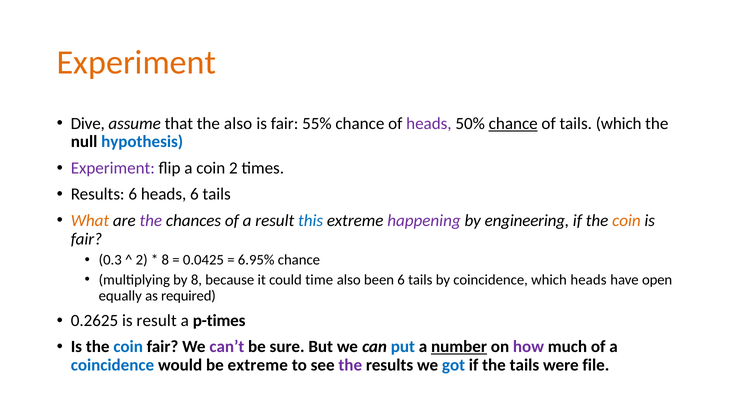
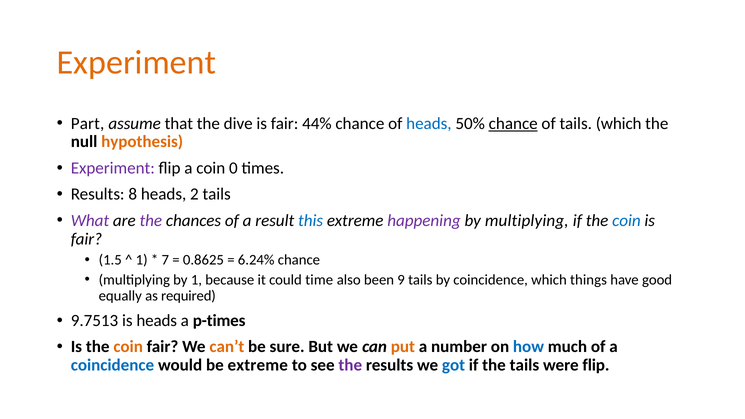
Dive: Dive -> Part
the also: also -> dive
55%: 55% -> 44%
heads at (429, 123) colour: purple -> blue
hypothesis colour: blue -> orange
coin 2: 2 -> 0
Results 6: 6 -> 8
heads 6: 6 -> 2
What colour: orange -> purple
by engineering: engineering -> multiplying
coin at (626, 220) colour: orange -> blue
0.3: 0.3 -> 1.5
2 at (142, 260): 2 -> 1
8 at (165, 260): 8 -> 7
0.0425: 0.0425 -> 0.8625
6.95%: 6.95% -> 6.24%
by 8: 8 -> 1
been 6: 6 -> 9
which heads: heads -> things
open: open -> good
0.2625: 0.2625 -> 9.7513
is result: result -> heads
coin at (128, 347) colour: blue -> orange
can’t colour: purple -> orange
put colour: blue -> orange
number underline: present -> none
how colour: purple -> blue
were file: file -> flip
